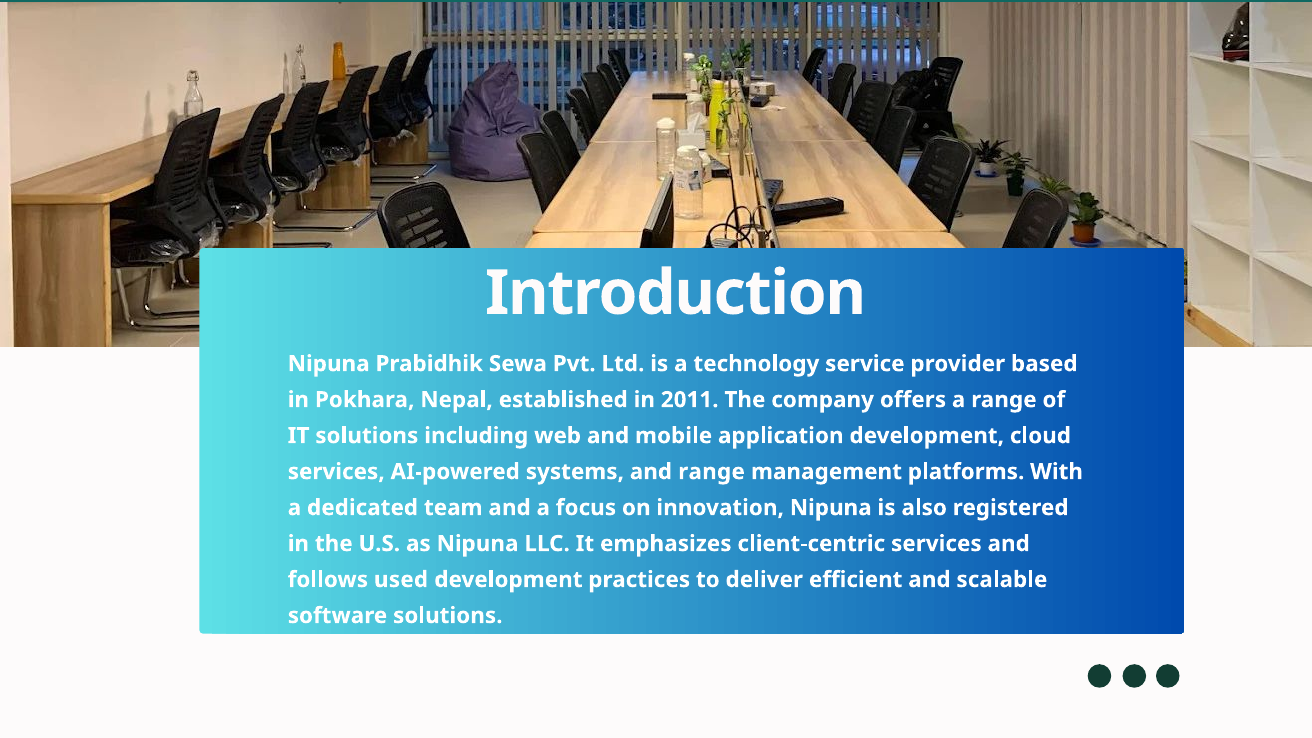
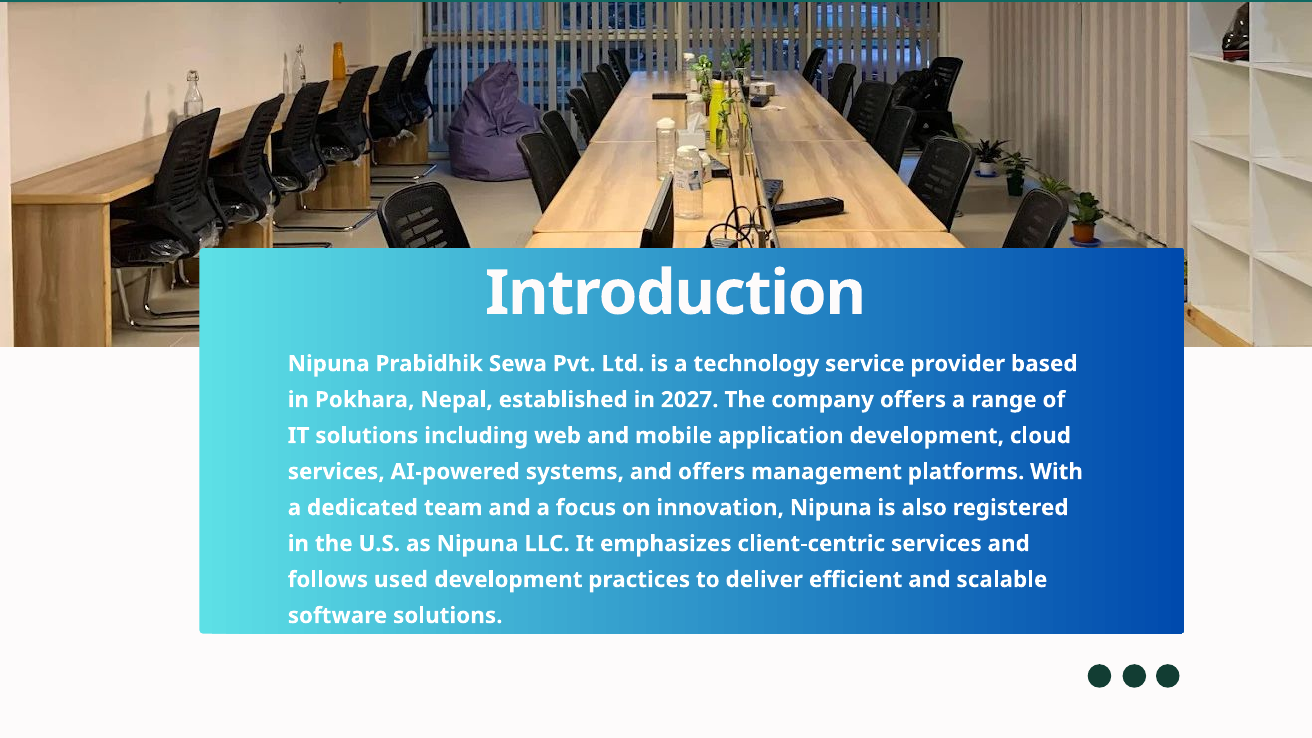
2011: 2011 -> 2027
and range: range -> offers
